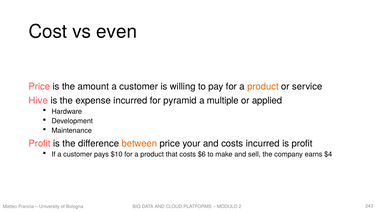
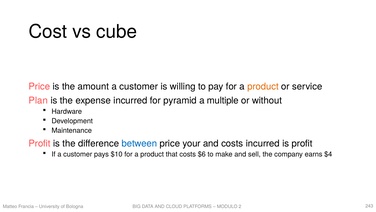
even: even -> cube
Hive: Hive -> Plan
applied: applied -> without
between colour: orange -> blue
